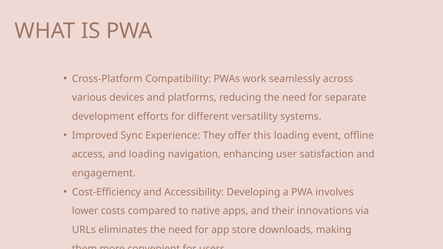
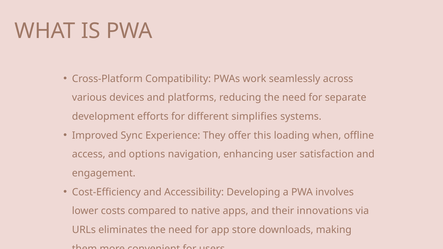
versatility: versatility -> simplifies
event: event -> when
and loading: loading -> options
